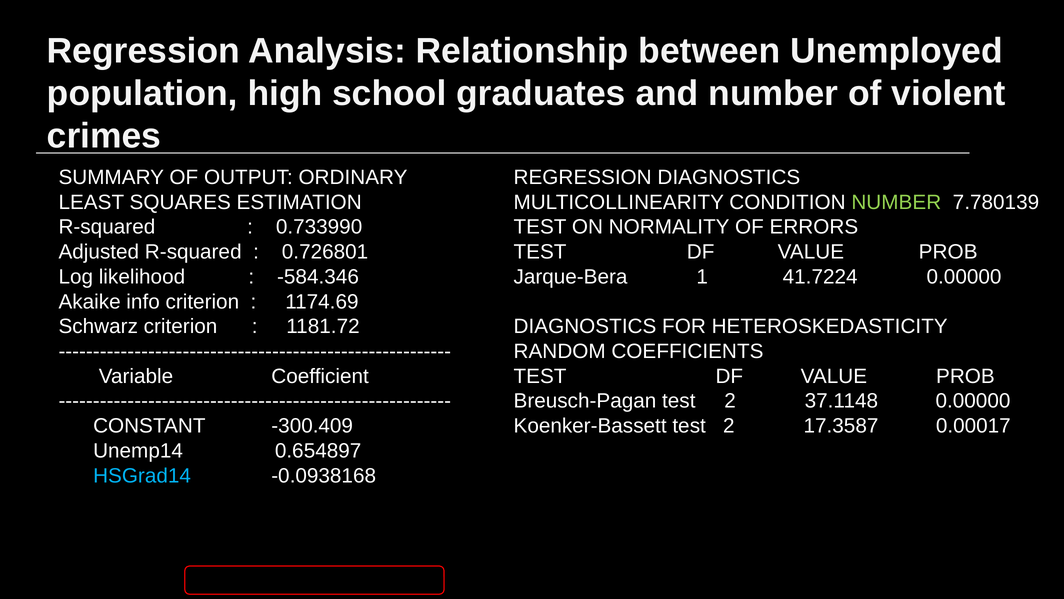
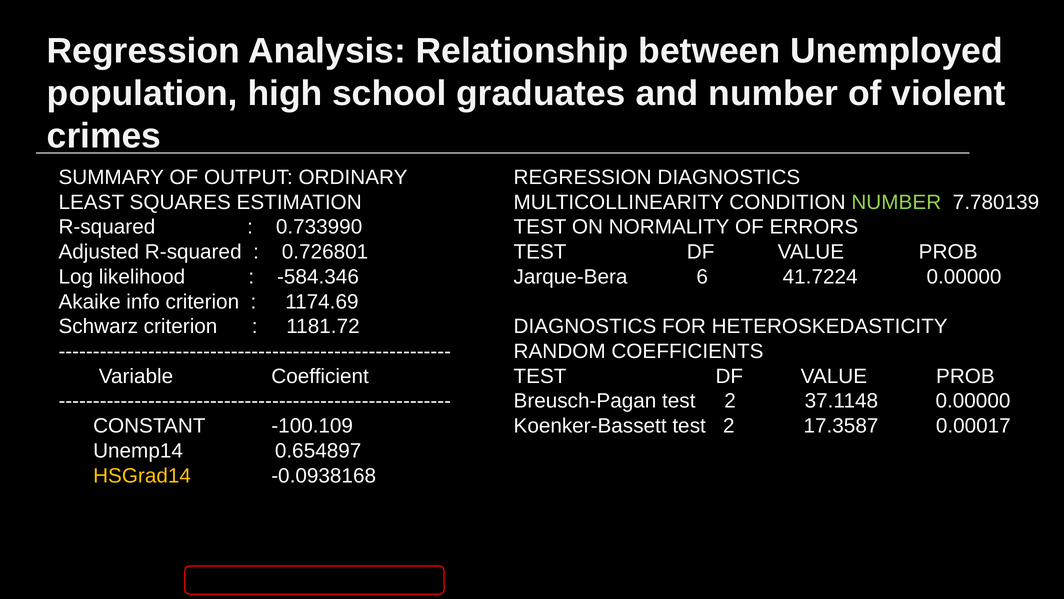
1: 1 -> 6
-300.409: -300.409 -> -100.109
HSGrad14 colour: light blue -> yellow
